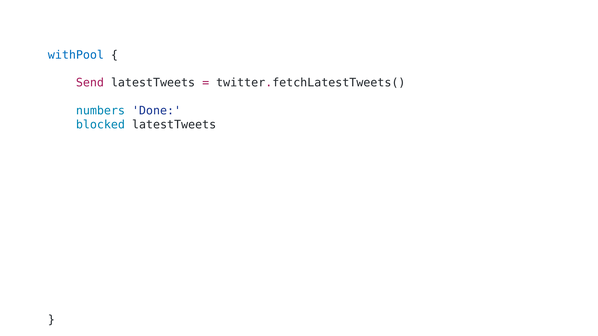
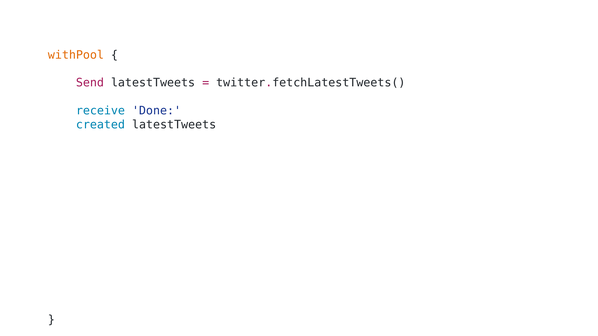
withPool colour: blue -> orange
numbers: numbers -> receive
blocked: blocked -> created
